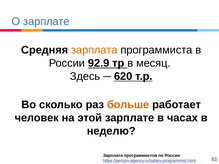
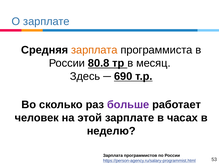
92.9: 92.9 -> 80.8
620: 620 -> 690
больше colour: orange -> purple
